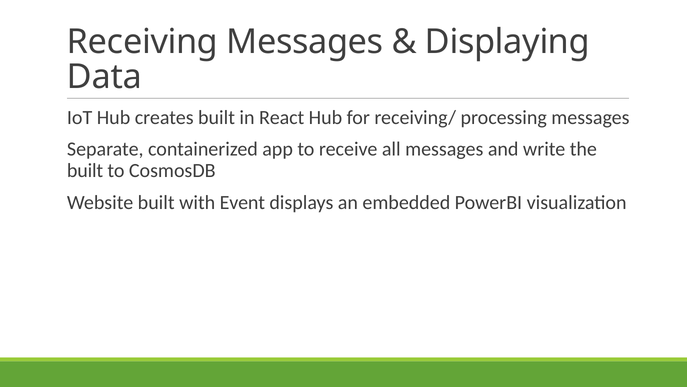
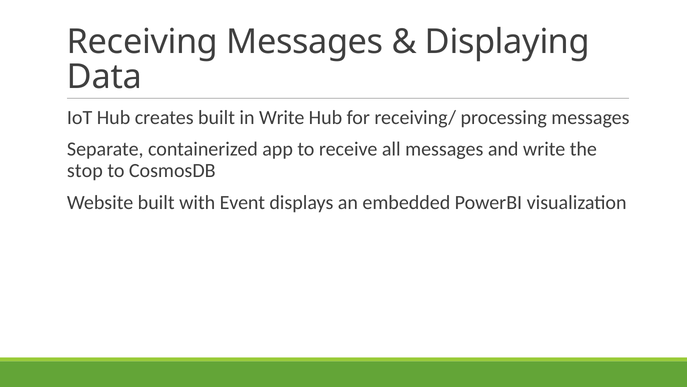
in React: React -> Write
built at (85, 170): built -> stop
